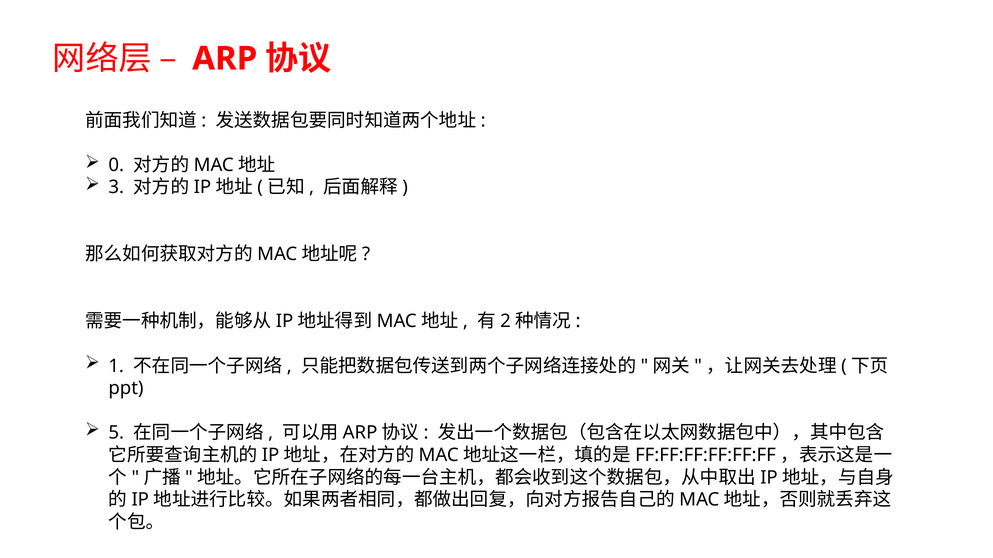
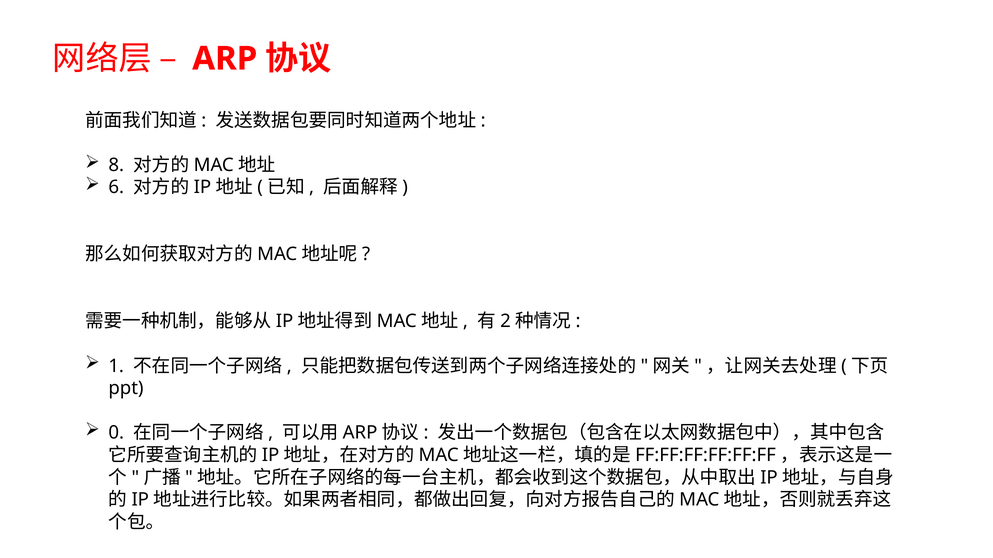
0: 0 -> 8
3: 3 -> 6
5: 5 -> 0
